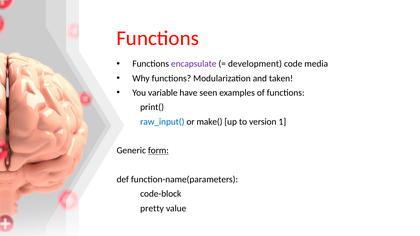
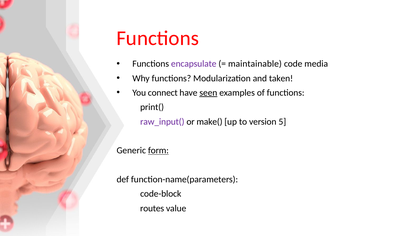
development: development -> maintainable
variable: variable -> connect
seen underline: none -> present
raw_input( colour: blue -> purple
1: 1 -> 5
pretty: pretty -> routes
